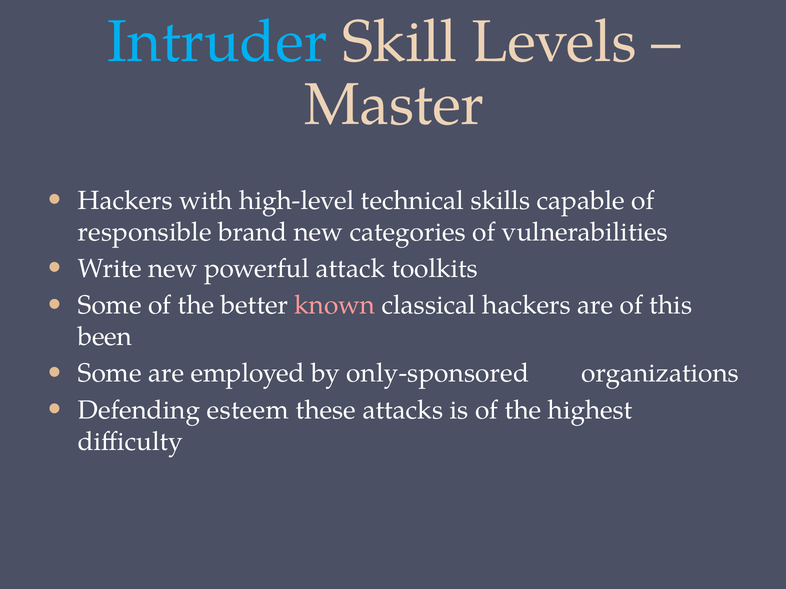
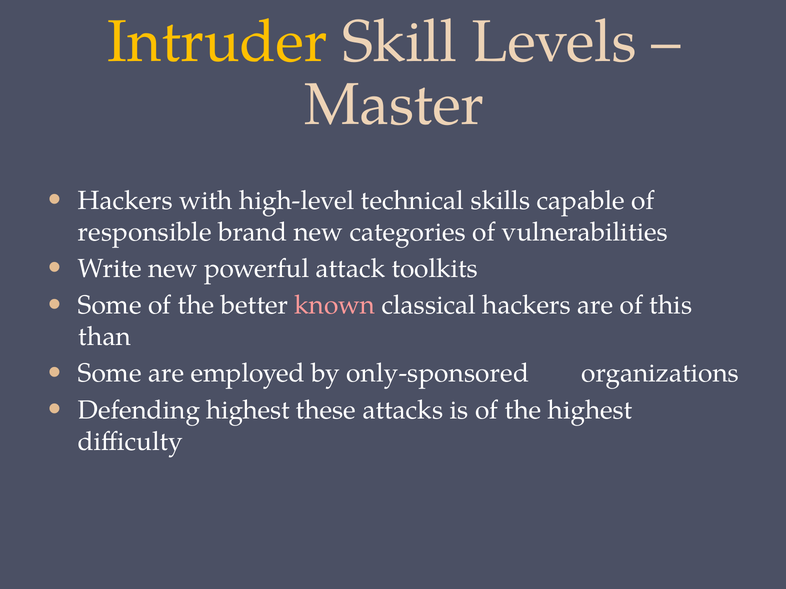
Intruder colour: light blue -> yellow
been: been -> than
Defending esteem: esteem -> highest
